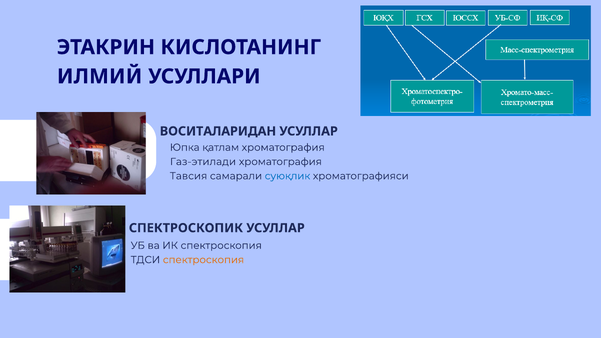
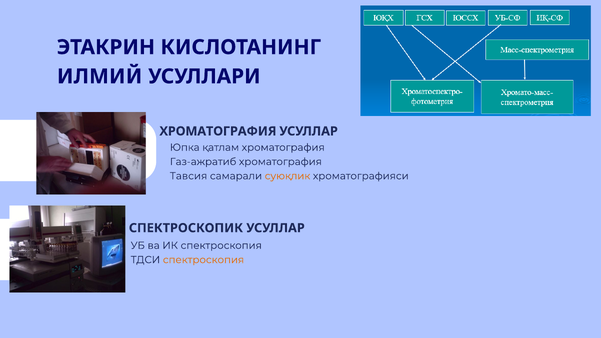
ВОСИТАЛАРИДАН at (218, 131): ВОСИТАЛАРИДАН -> ХРОМАТОГРАФИЯ
Газ-этилади: Газ-этилади -> Газ-ажратиб
суюқлик colour: blue -> orange
